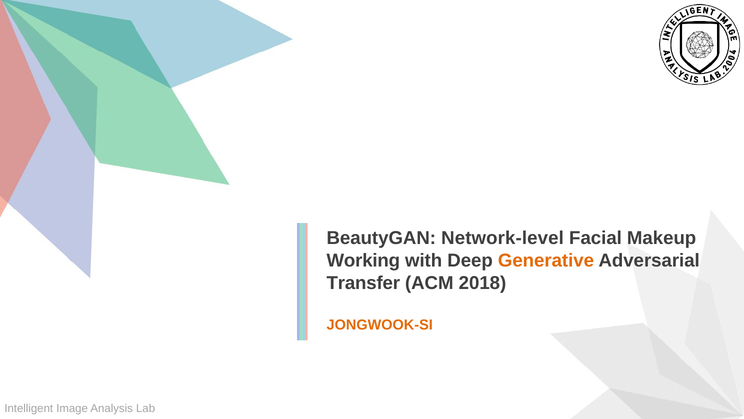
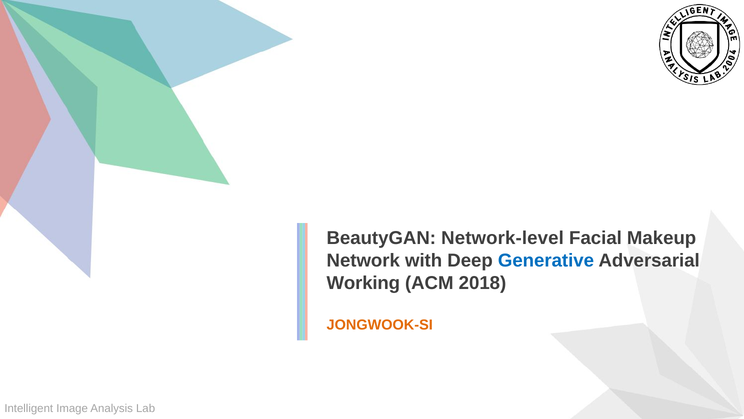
Working: Working -> Network
Generative colour: orange -> blue
Transfer: Transfer -> Working
